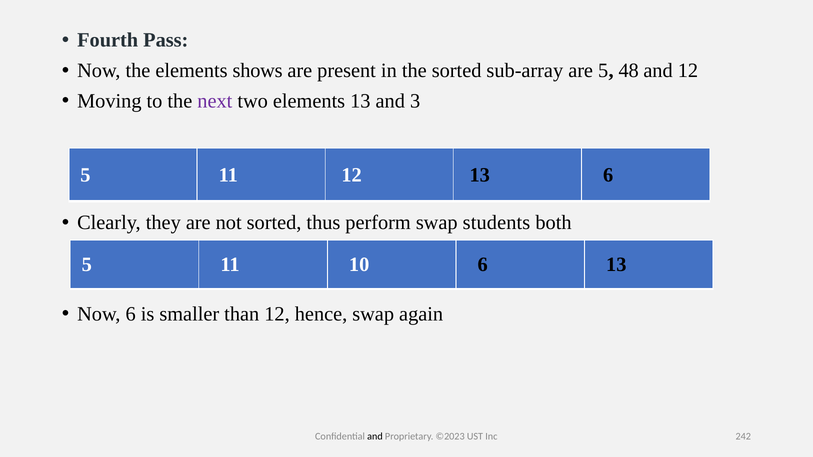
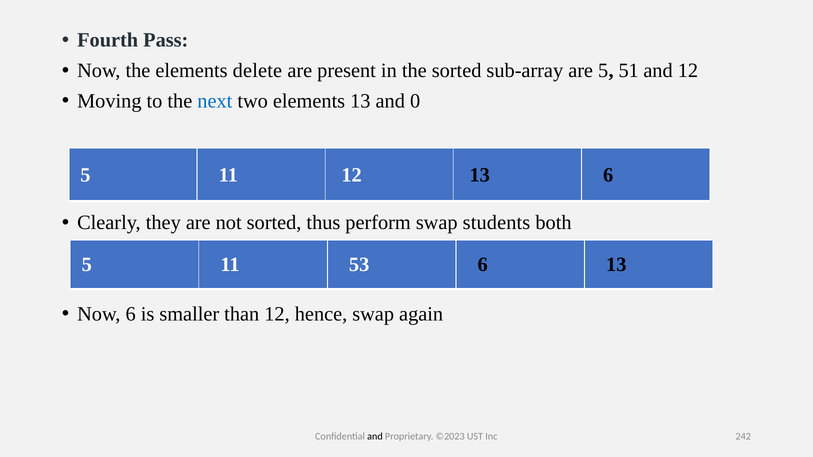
shows: shows -> delete
48: 48 -> 51
next colour: purple -> blue
3: 3 -> 0
10: 10 -> 53
